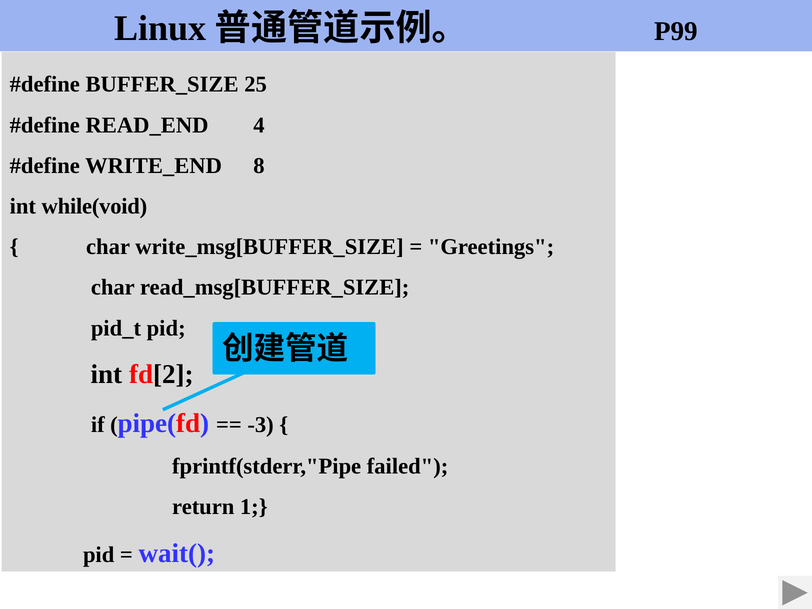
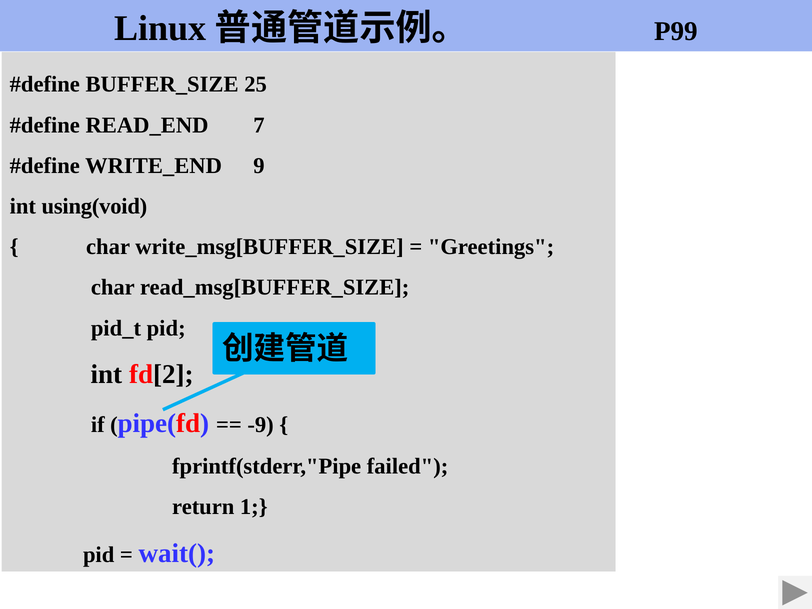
4: 4 -> 7
8: 8 -> 9
while(void: while(void -> using(void
-3: -3 -> -9
